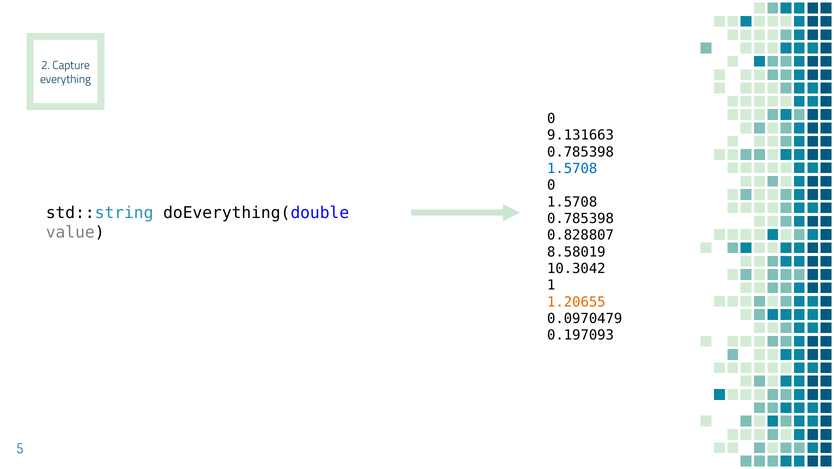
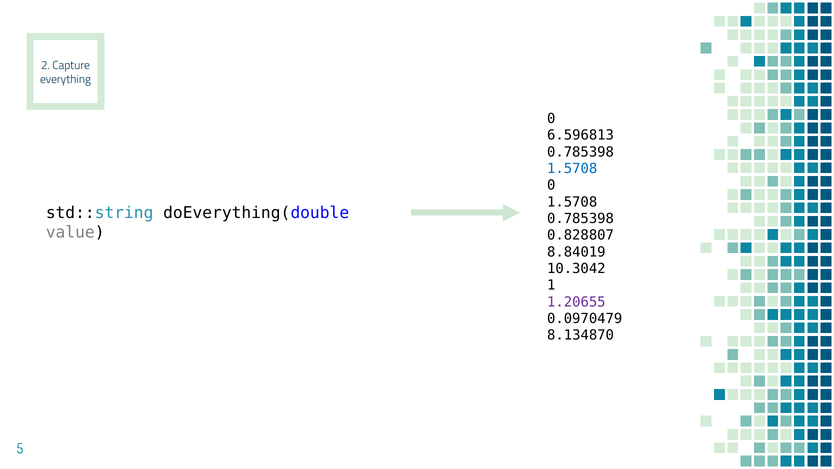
9.131663: 9.131663 -> 6.596813
8.58019: 8.58019 -> 8.84019
1.20655 colour: orange -> purple
0.197093: 0.197093 -> 8.134870
